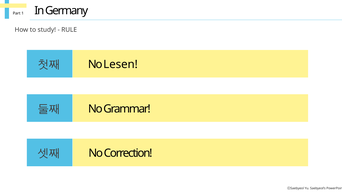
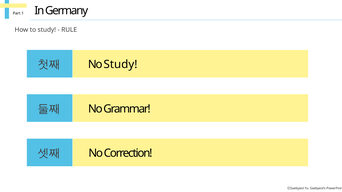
No Lesen: Lesen -> Study
